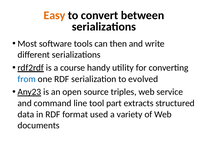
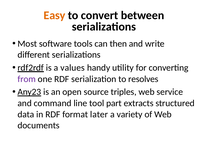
course: course -> values
from colour: blue -> purple
evolved: evolved -> resolves
used: used -> later
